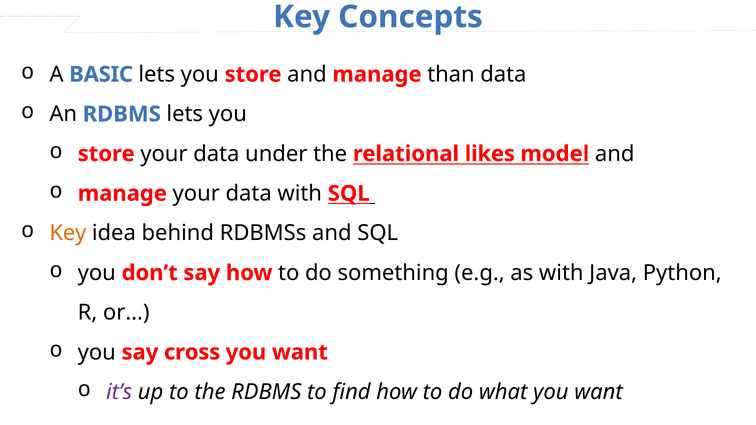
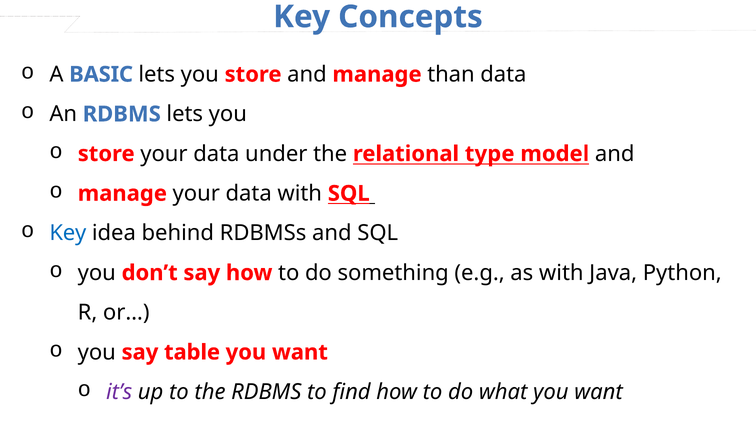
likes: likes -> type
Key at (68, 233) colour: orange -> blue
cross: cross -> table
